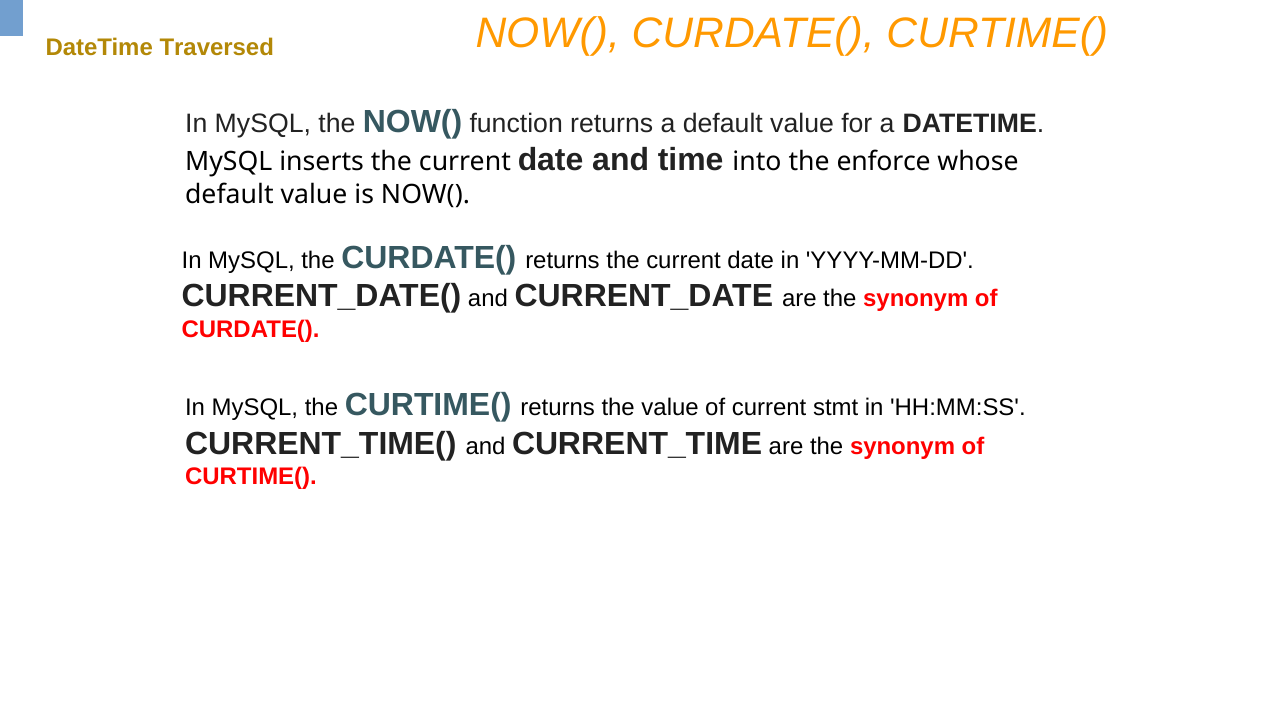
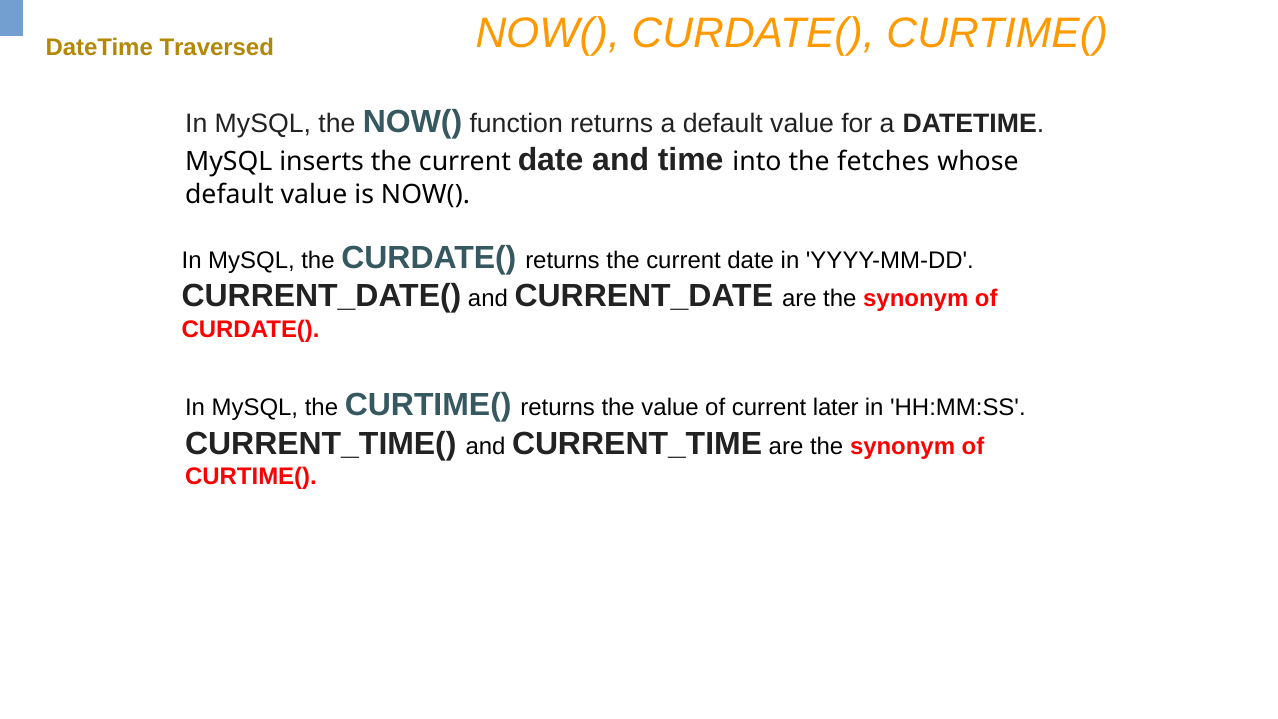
enforce: enforce -> fetches
stmt: stmt -> later
